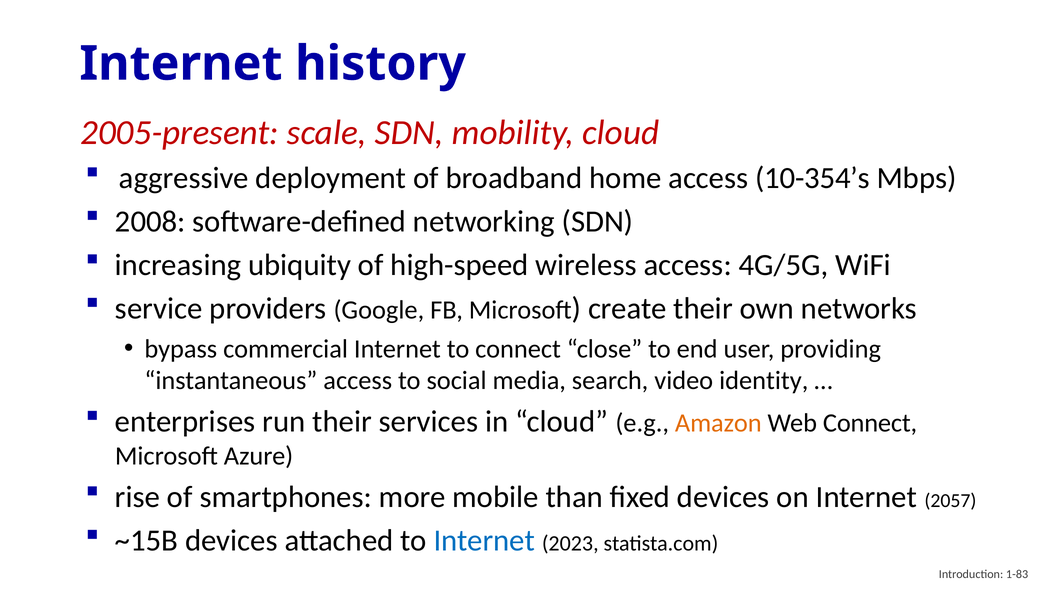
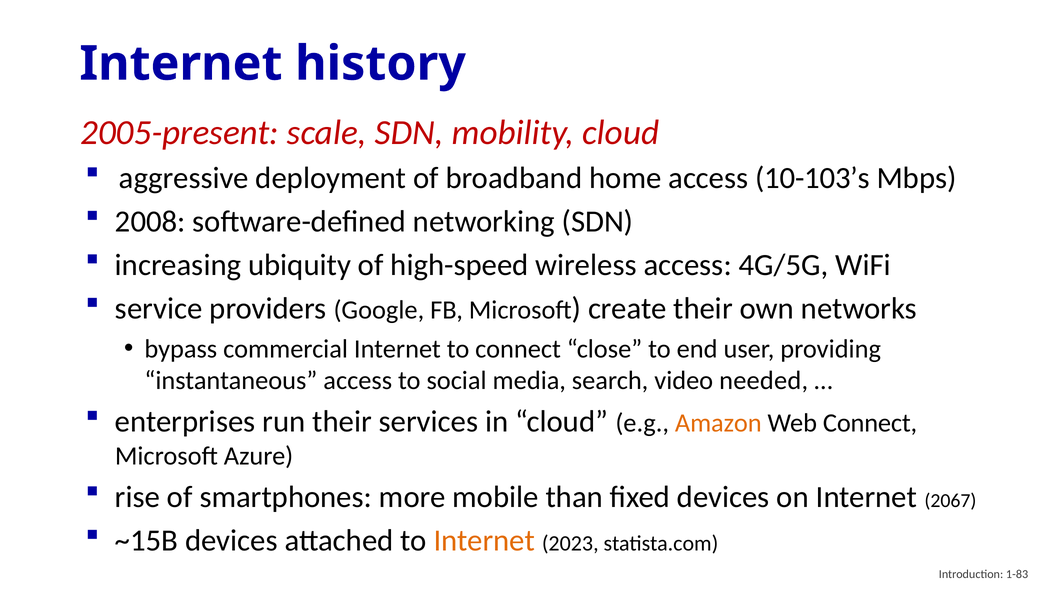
10-354’s: 10-354’s -> 10-103’s
identity: identity -> needed
2057: 2057 -> 2067
Internet at (484, 540) colour: blue -> orange
